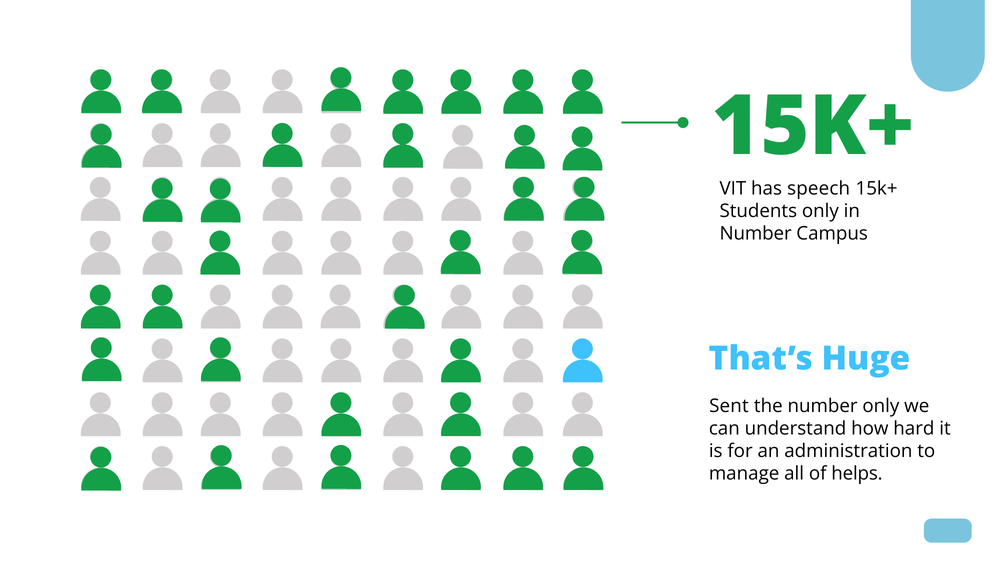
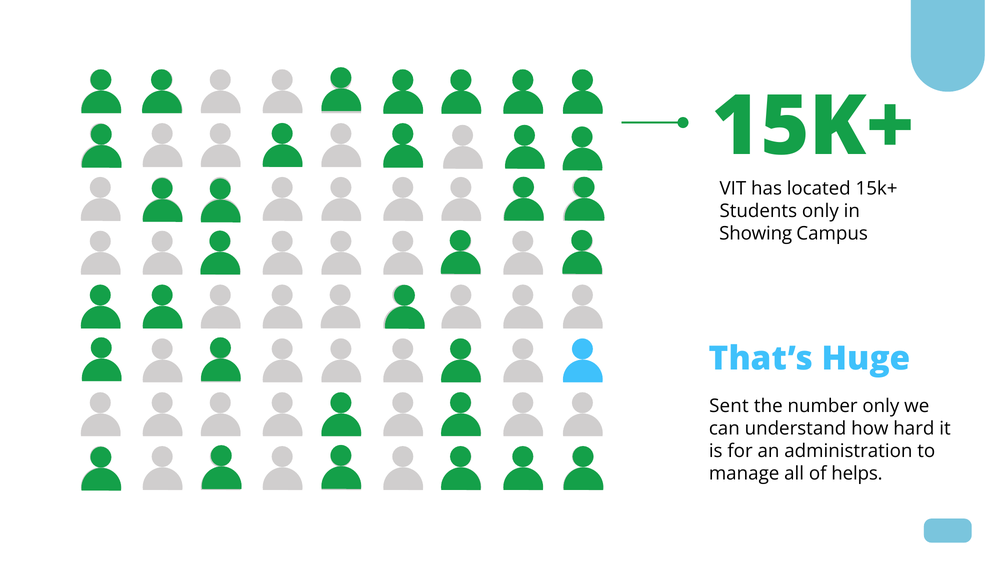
speech: speech -> located
Number at (756, 233): Number -> Showing
